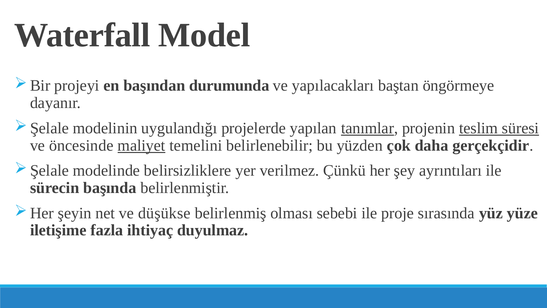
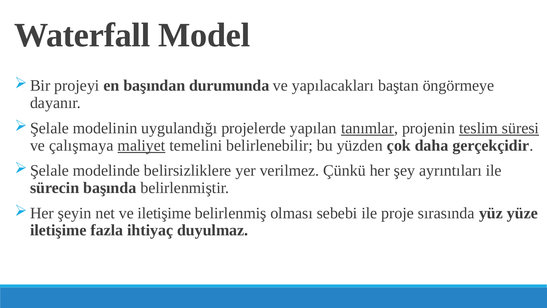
öncesinde: öncesinde -> çalışmaya
ve düşükse: düşükse -> iletişime
